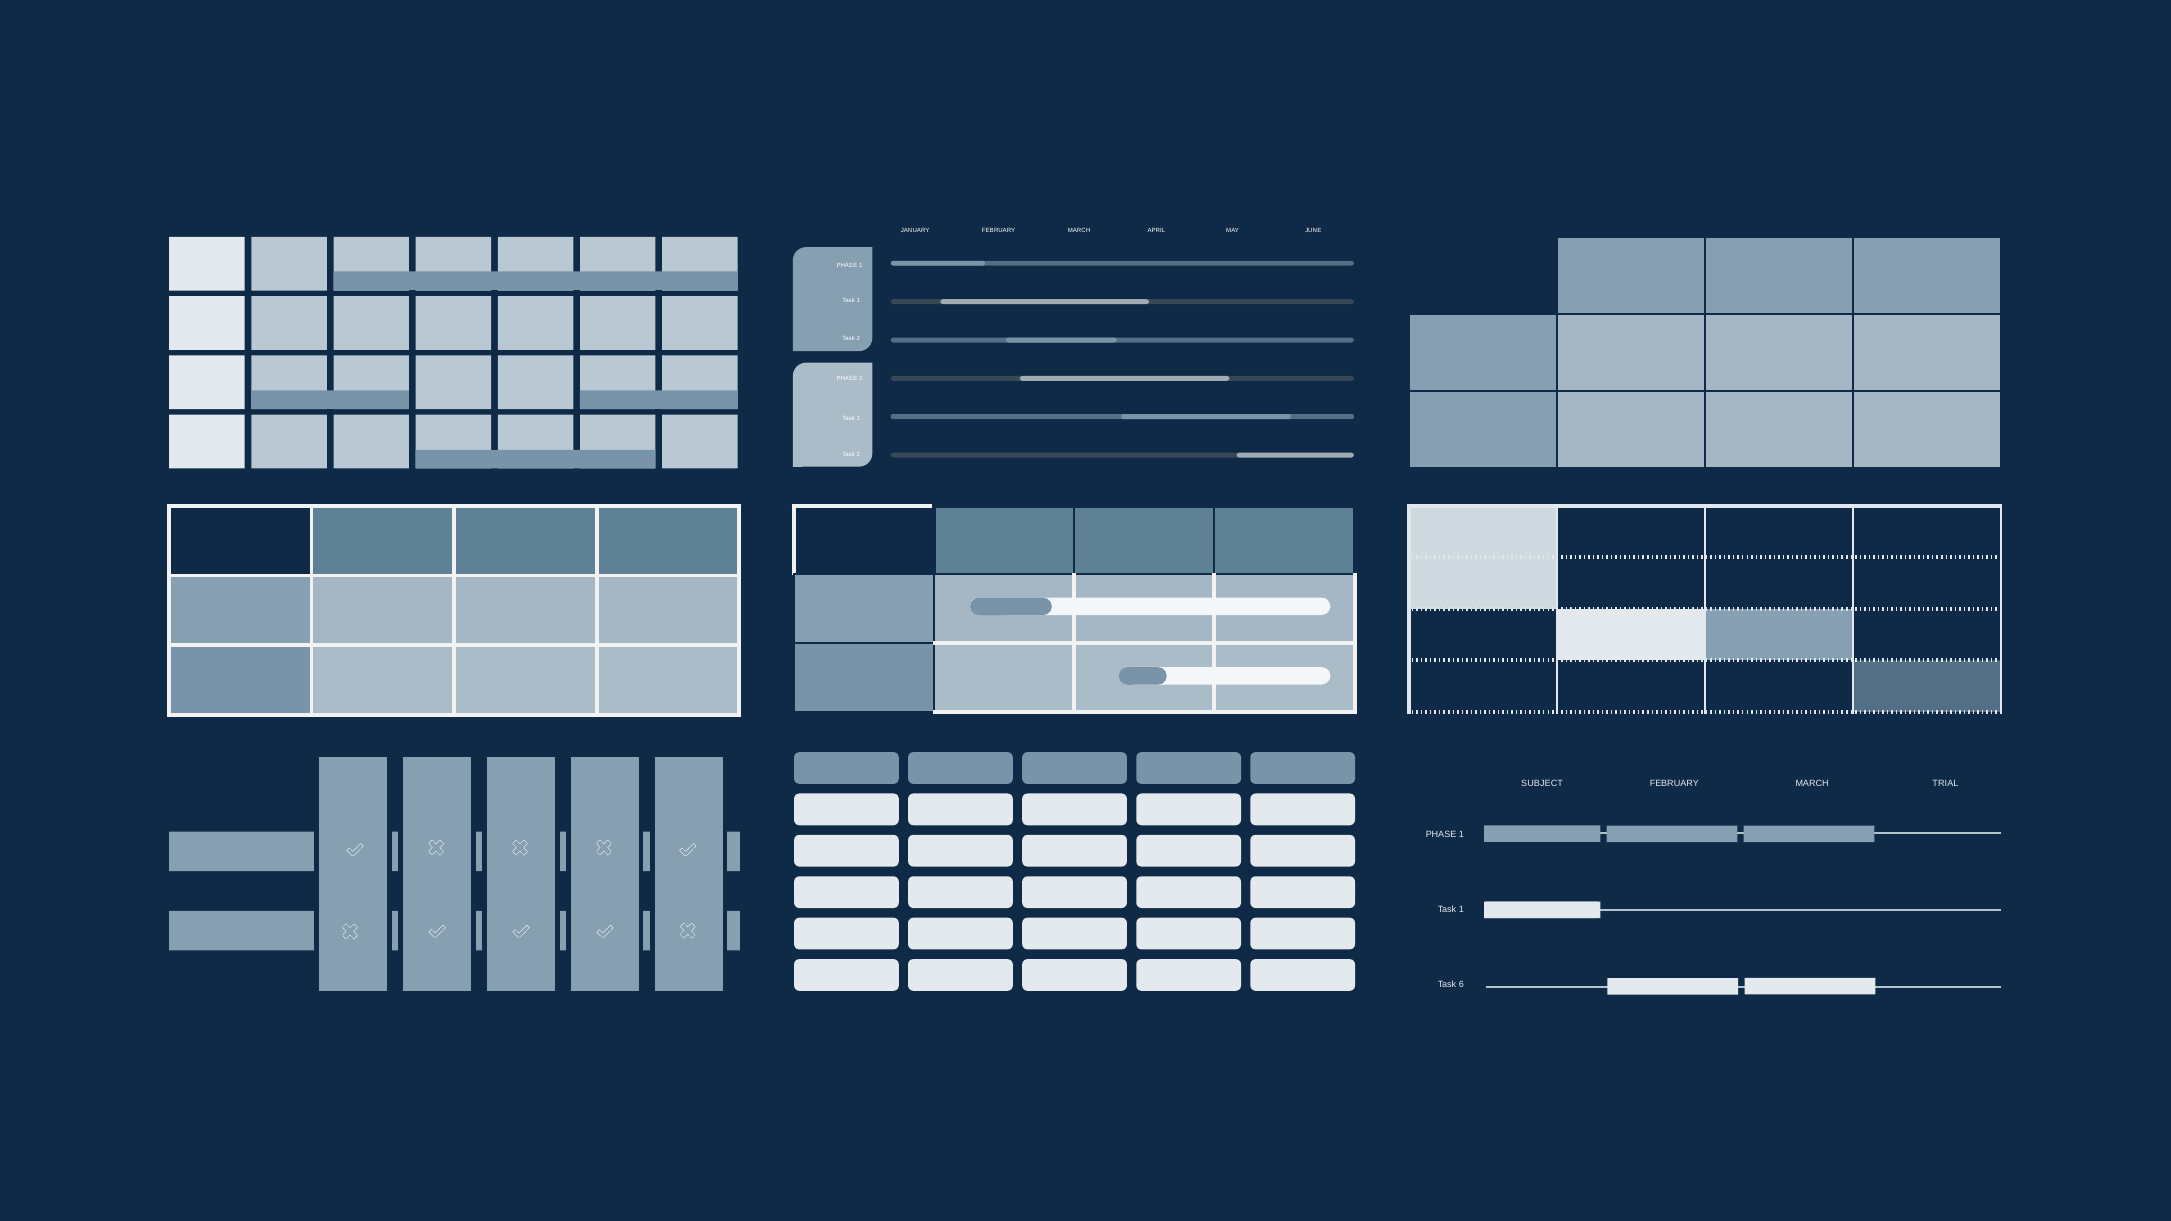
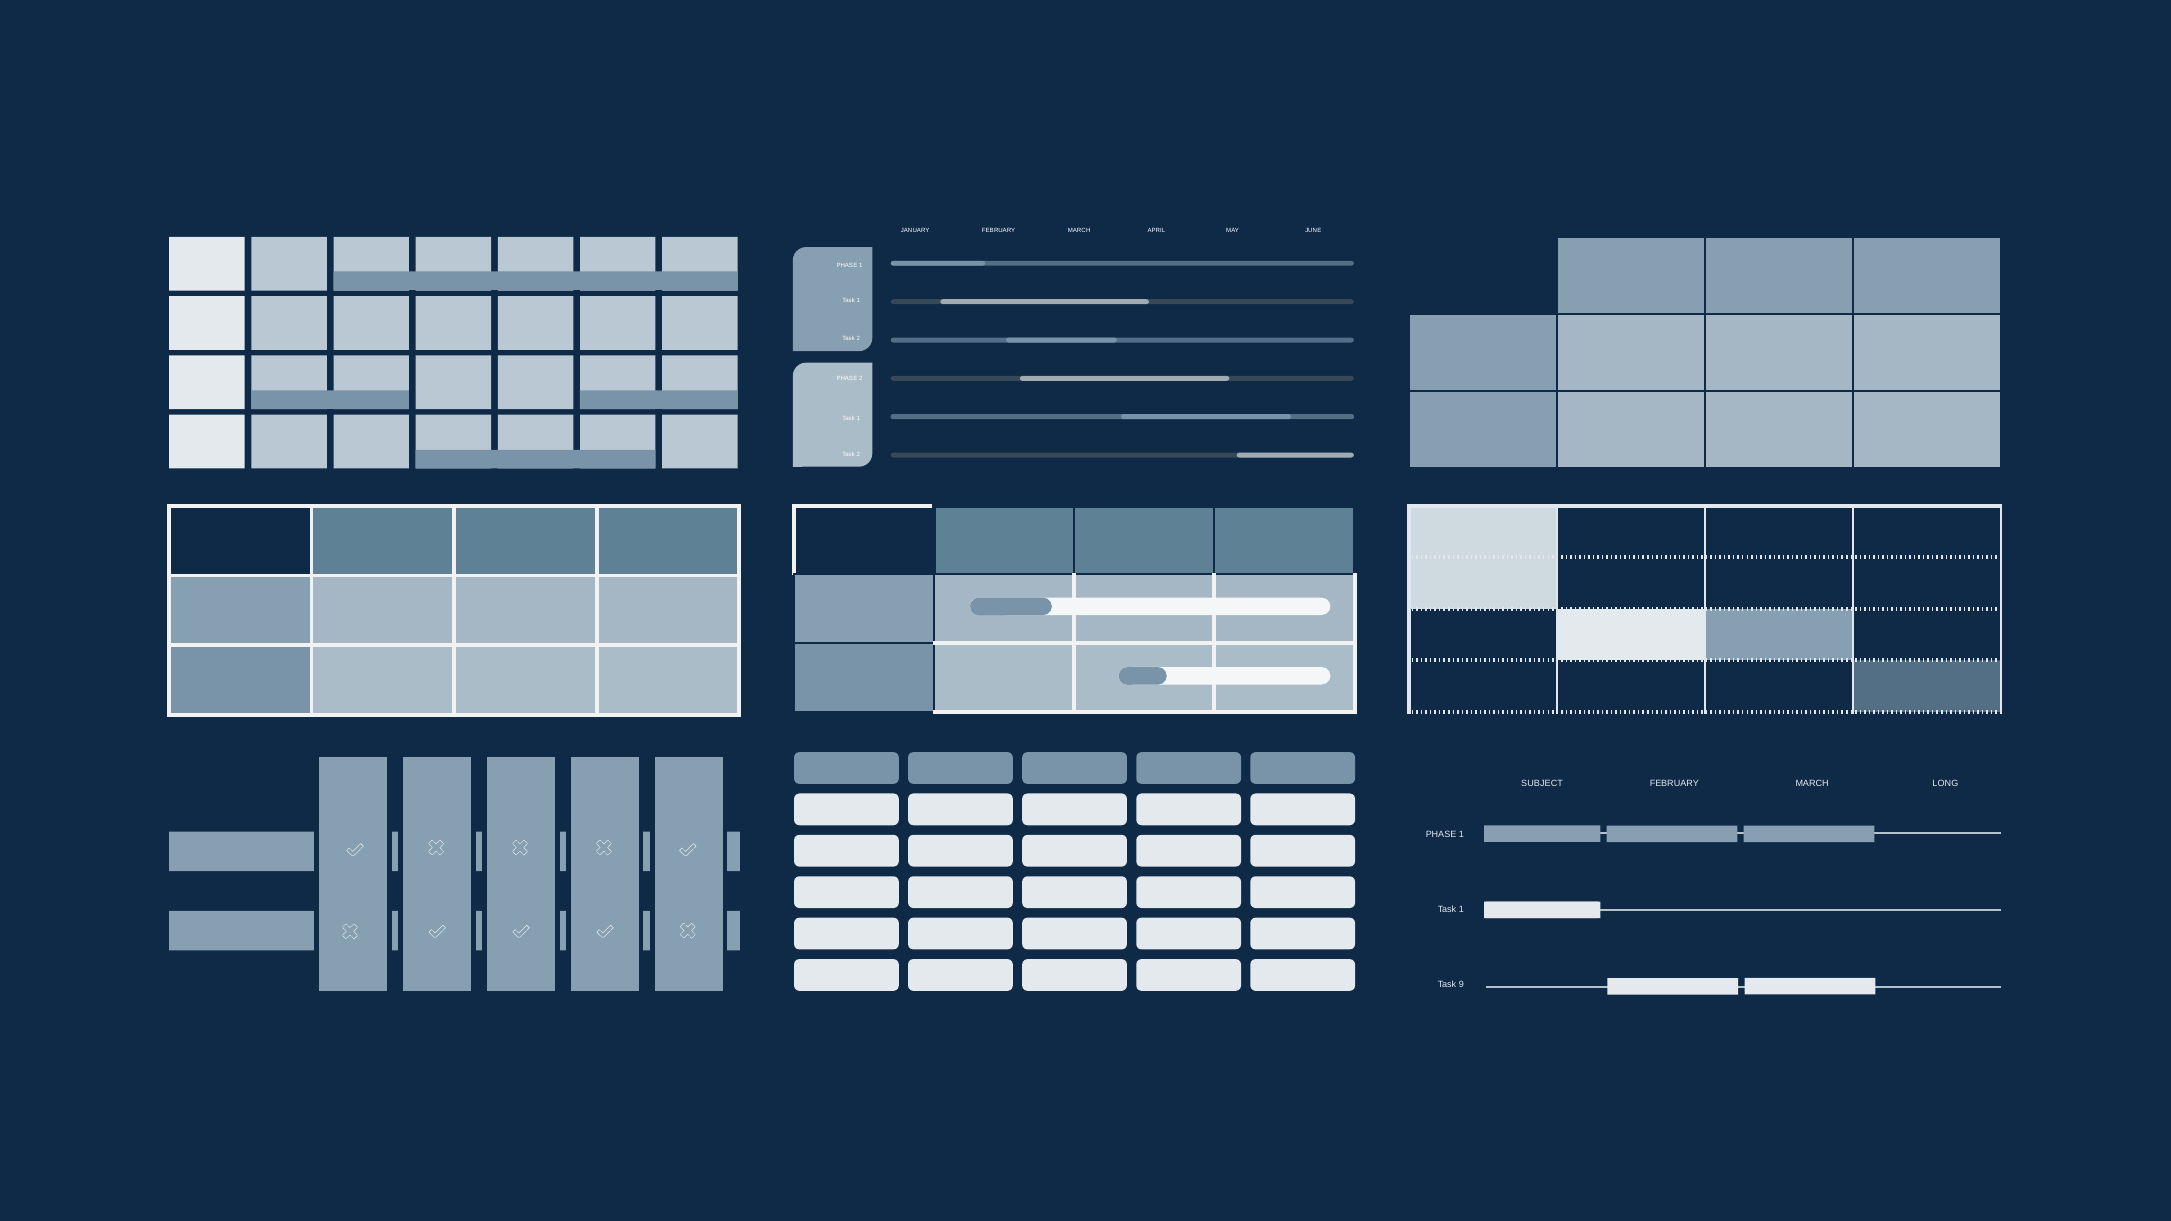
TRIAL: TRIAL -> LONG
6: 6 -> 9
